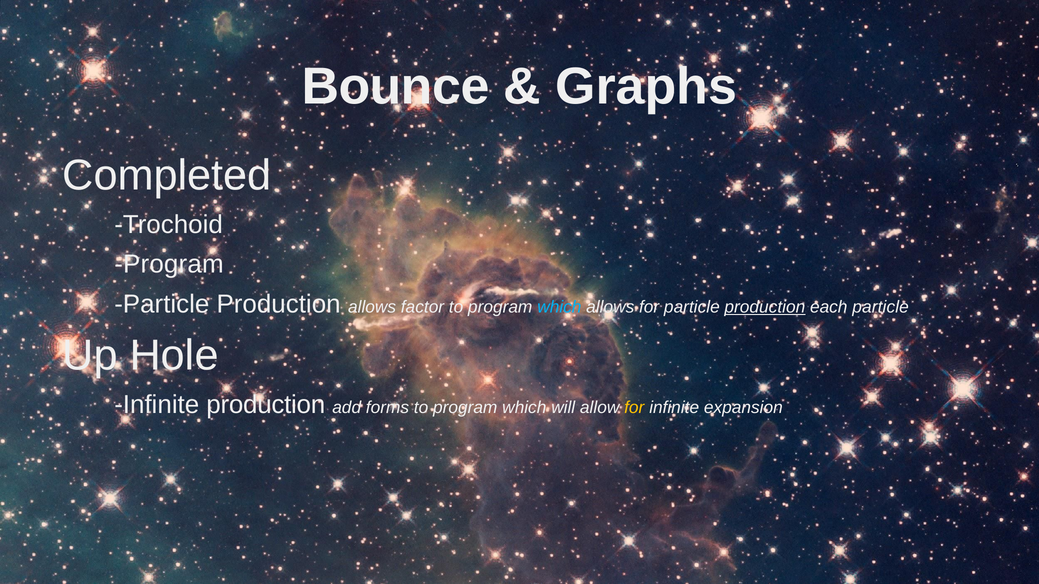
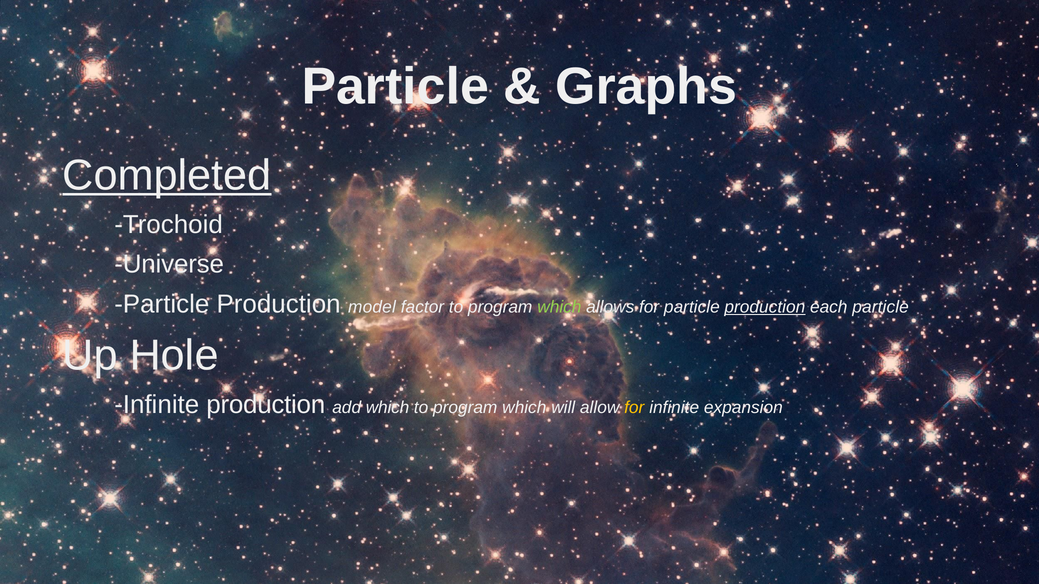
Bounce at (395, 87): Bounce -> Particle
Completed underline: none -> present
Program at (169, 265): Program -> Universe
Production allows: allows -> model
which at (559, 307) colour: light blue -> light green
add forms: forms -> which
